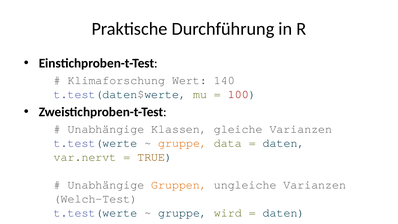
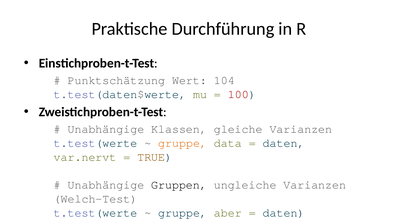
Klimaforschung: Klimaforschung -> Punktschätzung
140: 140 -> 104
Gruppen colour: orange -> black
wird: wird -> aber
